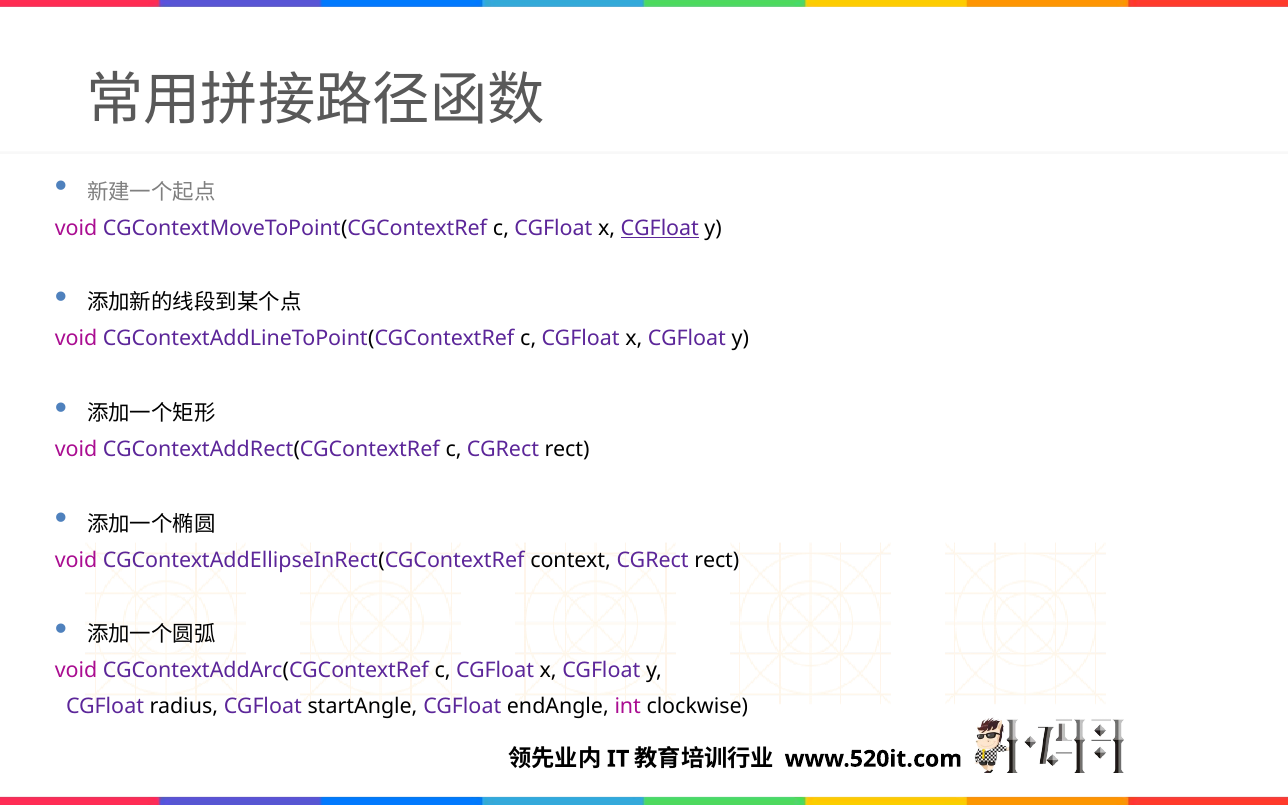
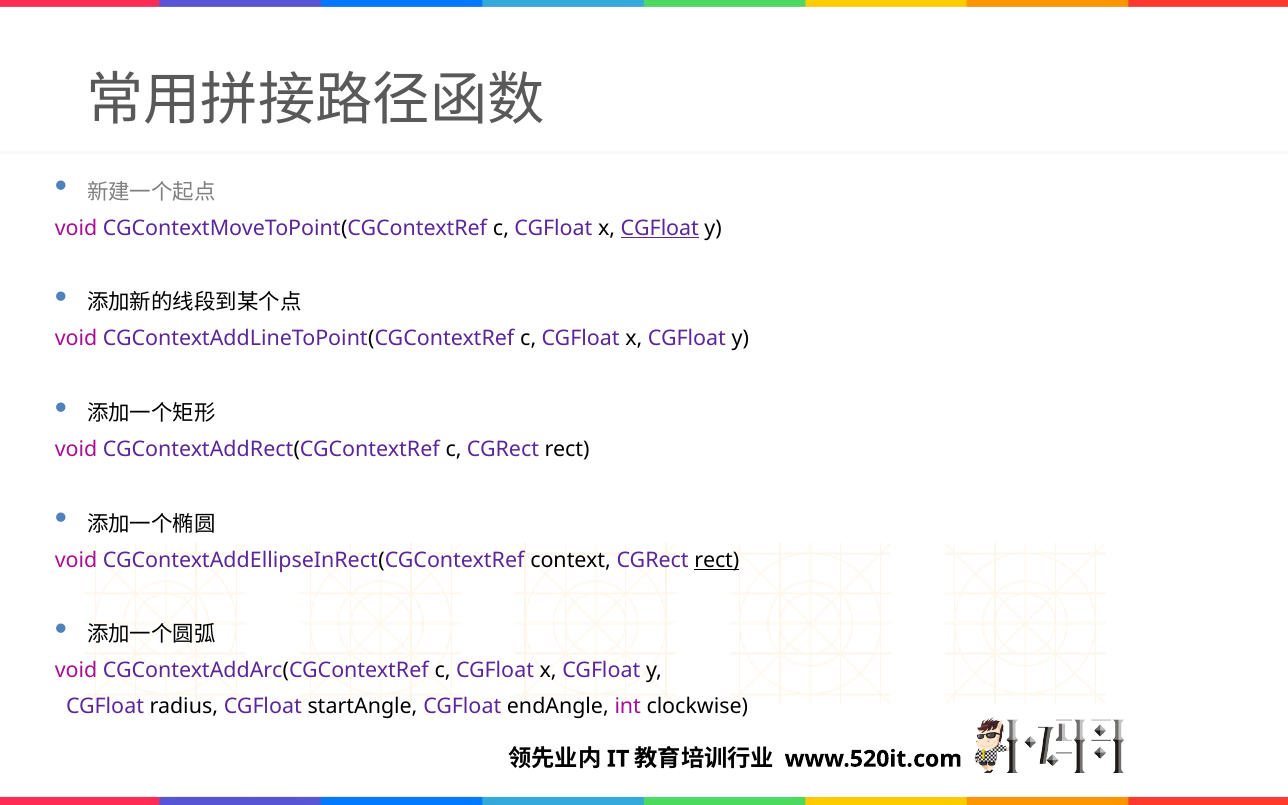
rect at (717, 560) underline: none -> present
